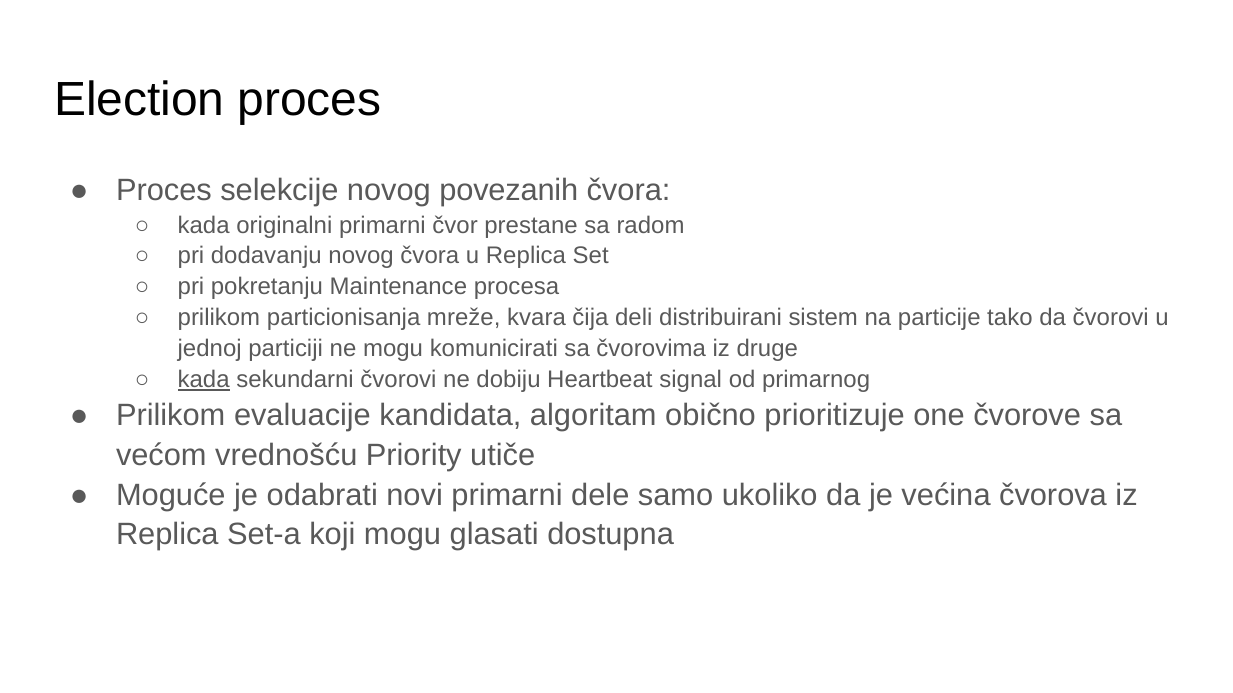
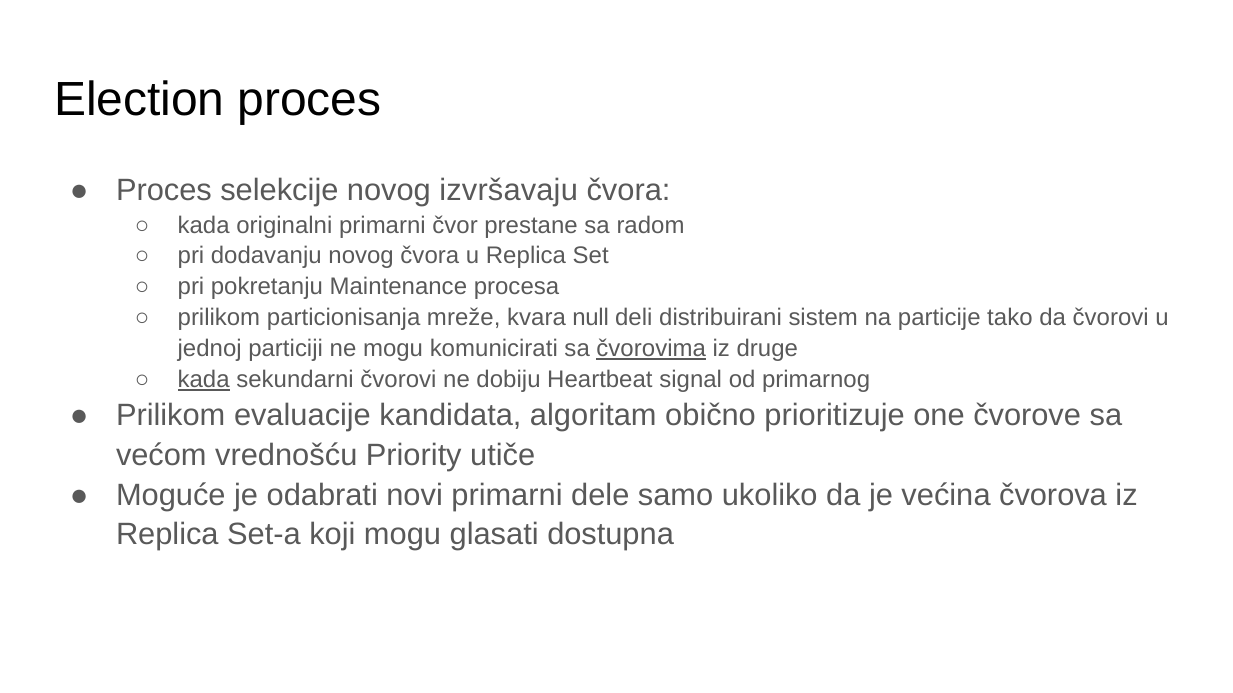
povezanih: povezanih -> izvršavaju
čija: čija -> null
čvorovima underline: none -> present
